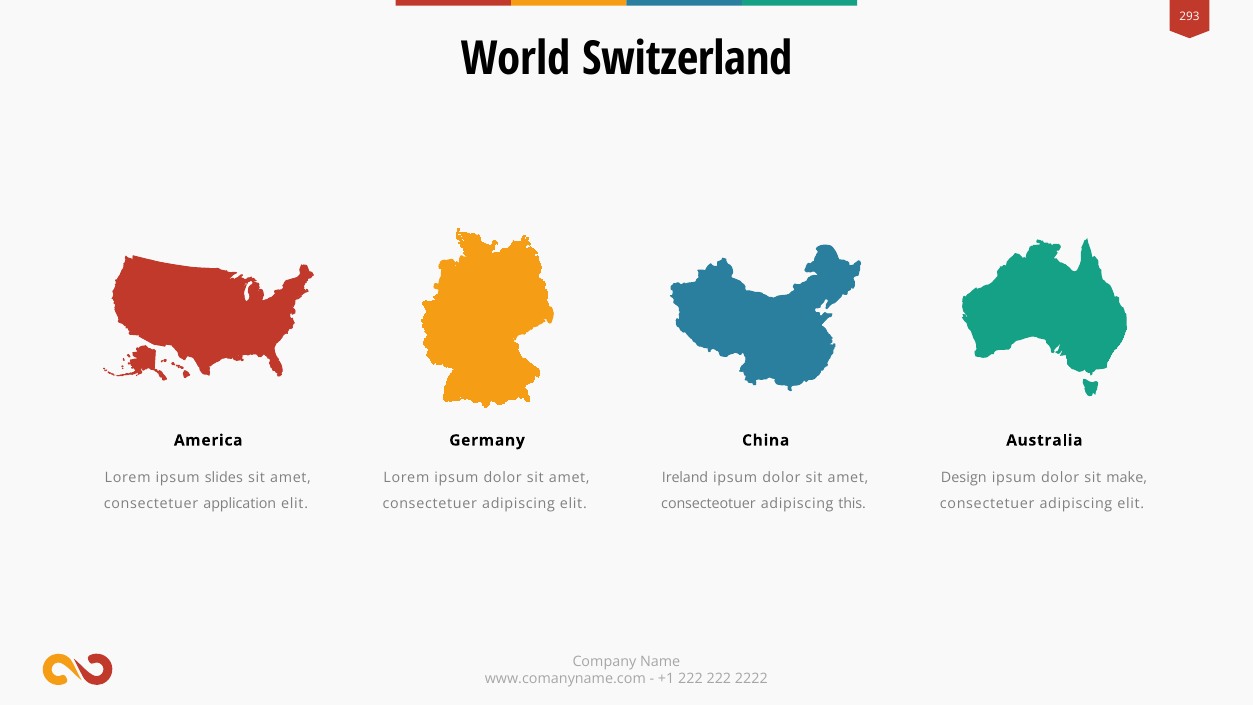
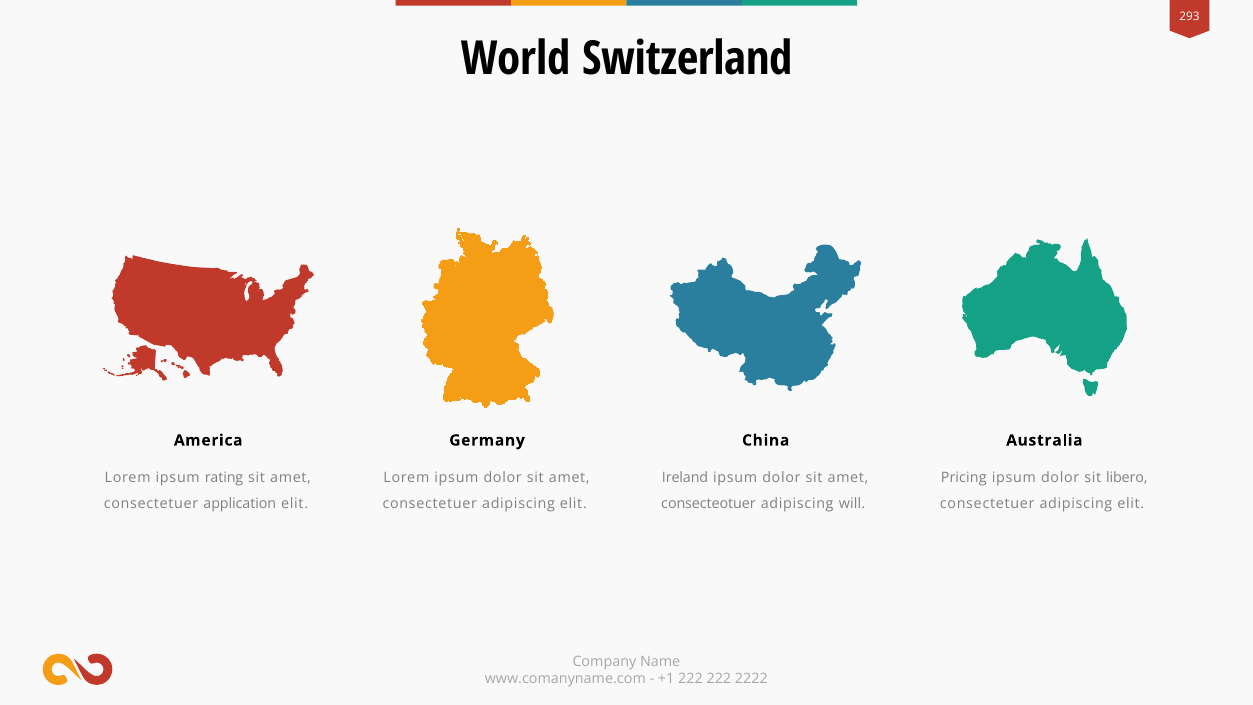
slides: slides -> rating
Design: Design -> Pricing
make: make -> libero
this: this -> will
